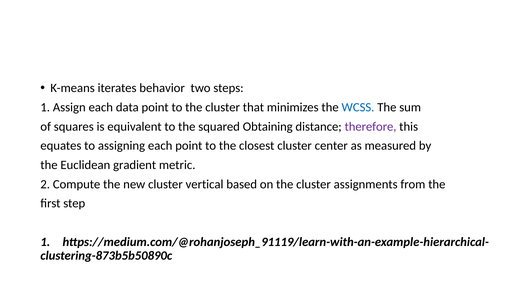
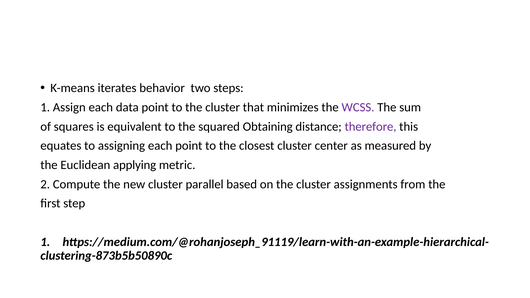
WCSS colour: blue -> purple
gradient: gradient -> applying
vertical: vertical -> parallel
